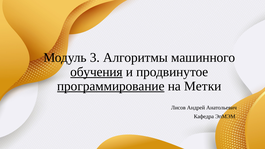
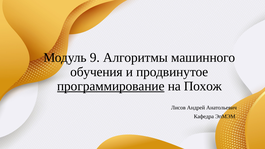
3: 3 -> 9
обучения underline: present -> none
Метки: Метки -> Похож
